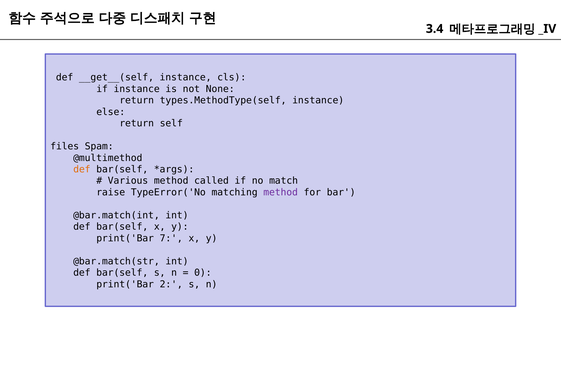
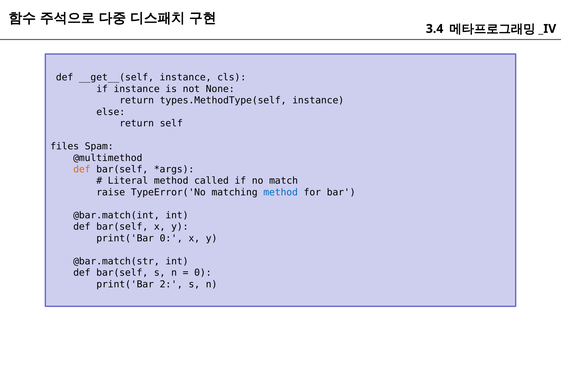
Various: Various -> Literal
method at (281, 192) colour: purple -> blue
print('Bar 7: 7 -> 0
